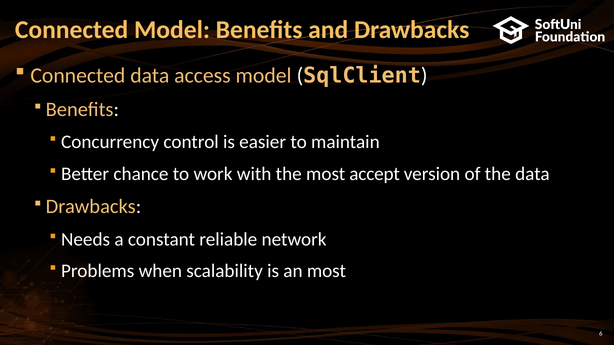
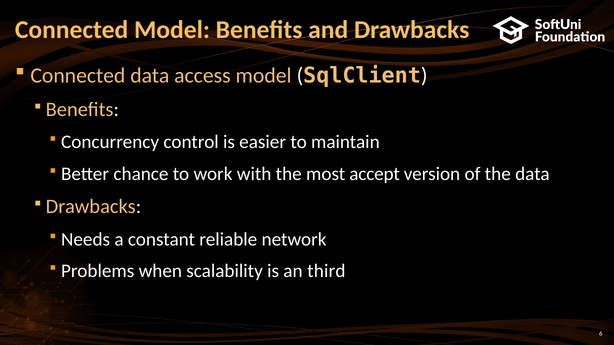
an most: most -> third
